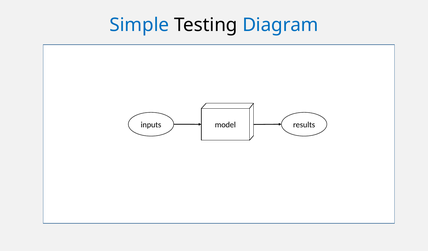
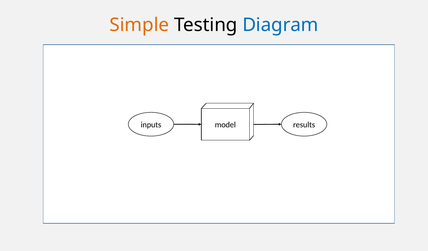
Simple colour: blue -> orange
